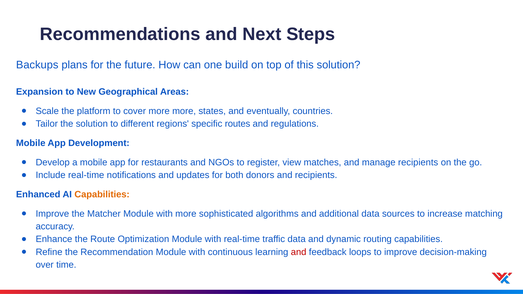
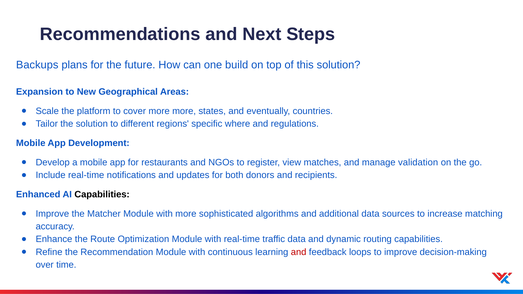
routes: routes -> where
manage recipients: recipients -> validation
Capabilities at (102, 195) colour: orange -> black
